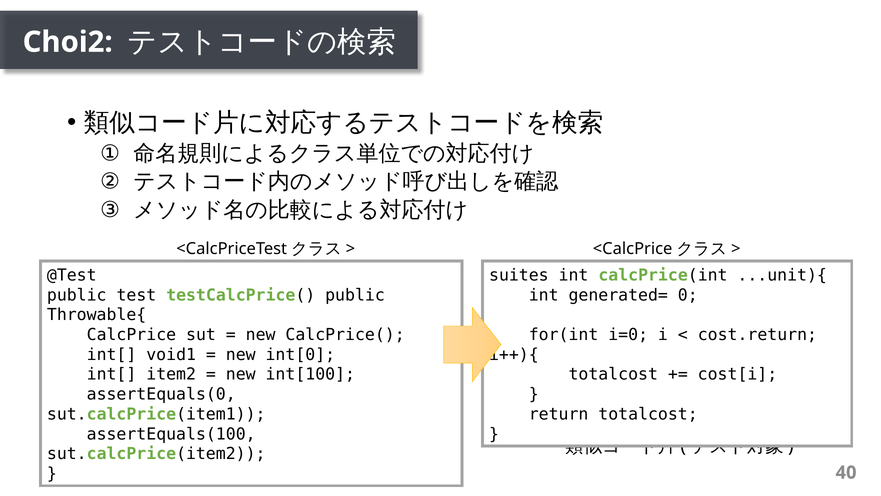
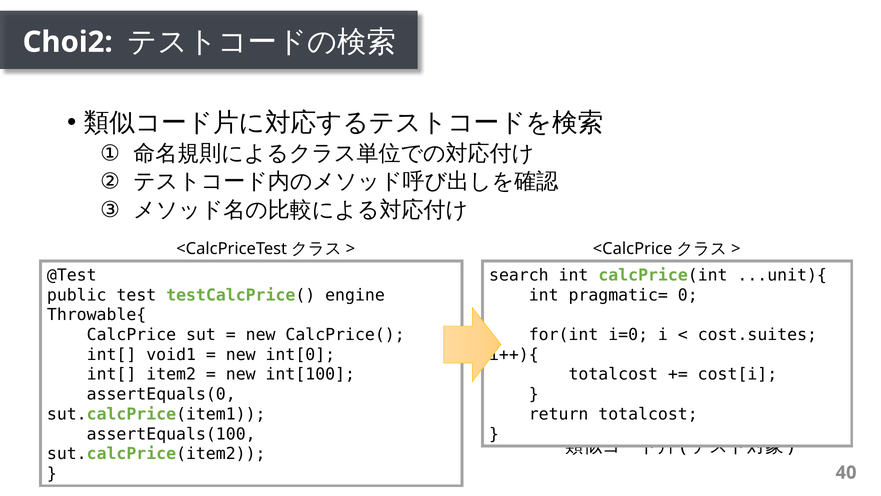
suites: suites -> search
testCalcPrice( public: public -> engine
generated=: generated= -> pragmatic=
cost.return: cost.return -> cost.suites
